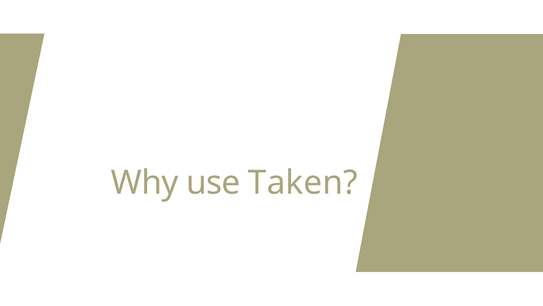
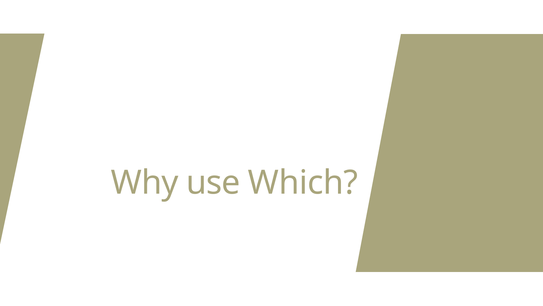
Taken: Taken -> Which
